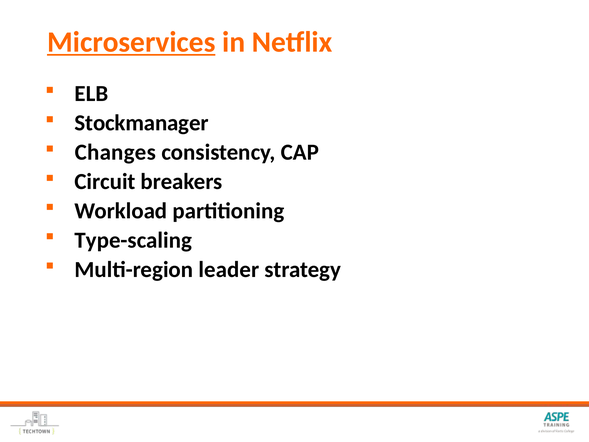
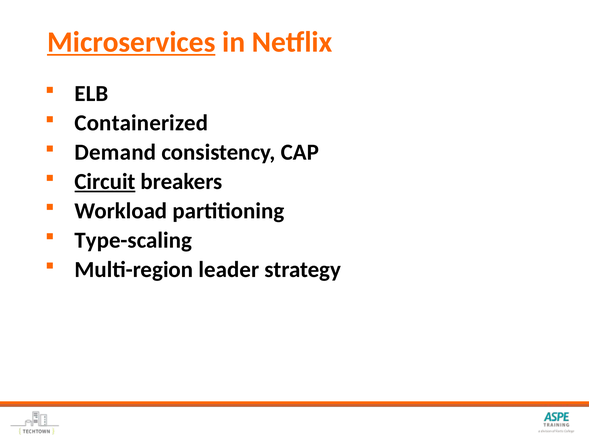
Stockmanager: Stockmanager -> Containerized
Changes: Changes -> Demand
Circuit underline: none -> present
